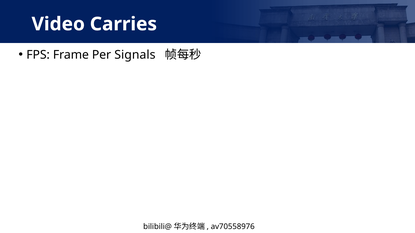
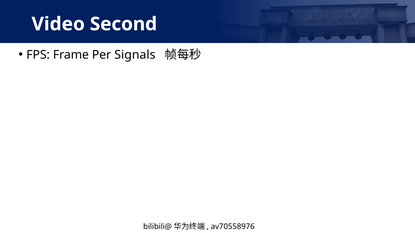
Carries: Carries -> Second
